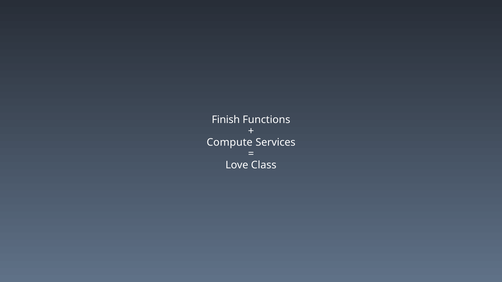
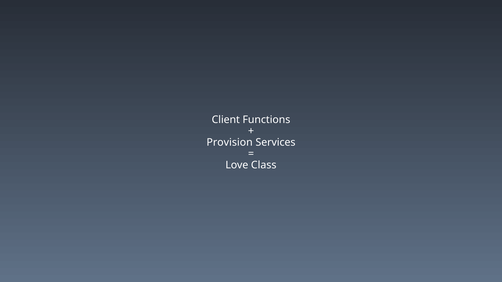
Finish: Finish -> Client
Compute: Compute -> Provision
